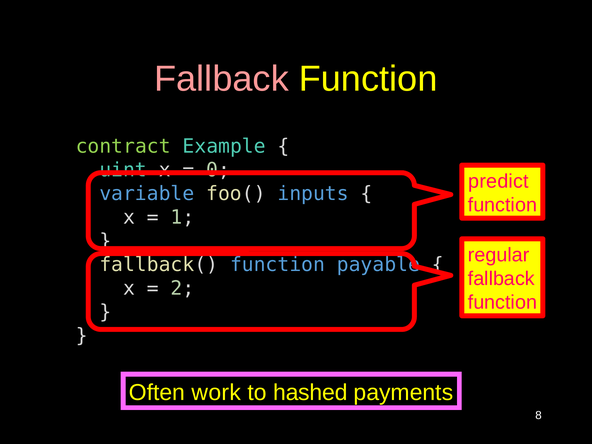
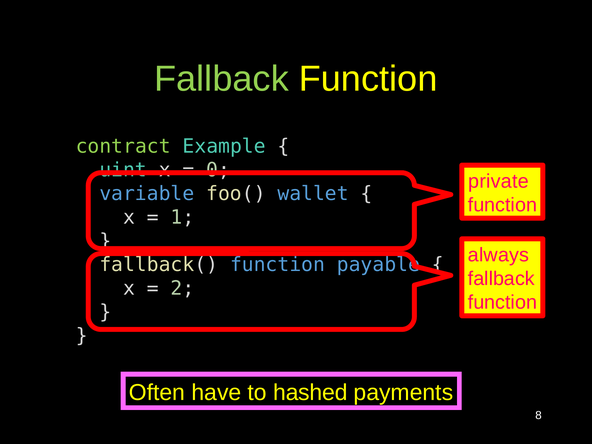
Fallback at (221, 79) colour: pink -> light green
predict: predict -> private
inputs: inputs -> wallet
regular: regular -> always
work: work -> have
